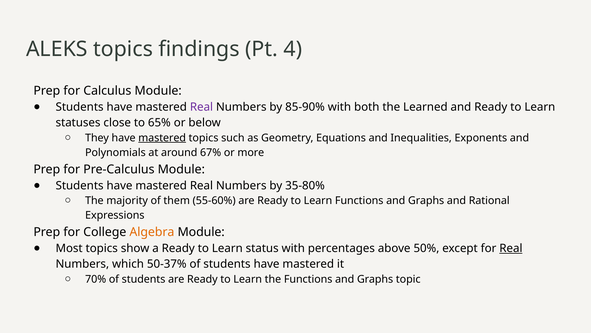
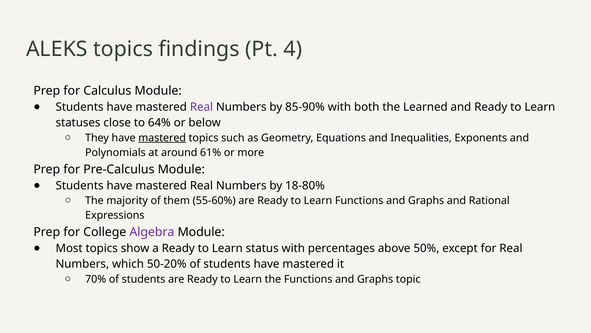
65%: 65% -> 64%
67%: 67% -> 61%
35-80%: 35-80% -> 18-80%
Algebra colour: orange -> purple
Real at (511, 248) underline: present -> none
50-37%: 50-37% -> 50-20%
